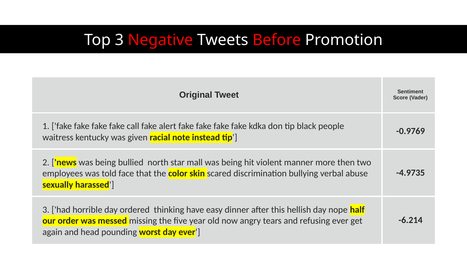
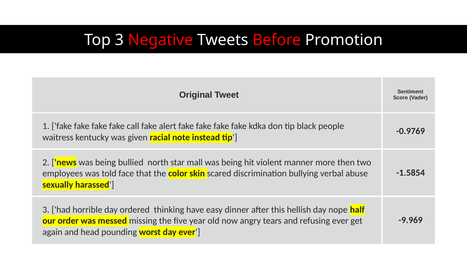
-4.9735: -4.9735 -> -1.5854
-6.214: -6.214 -> -9.969
